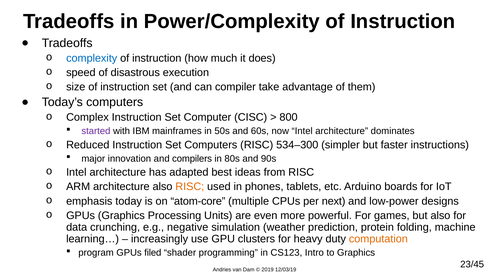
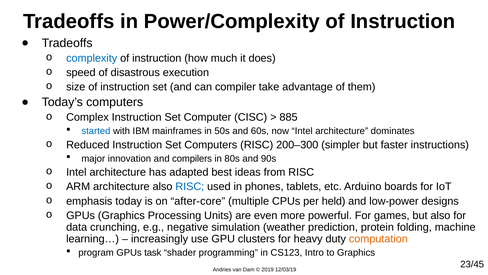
800: 800 -> 885
started colour: purple -> blue
534–300: 534–300 -> 200–300
RISC at (190, 186) colour: orange -> blue
atom-core: atom-core -> after-core
next: next -> held
filed: filed -> task
